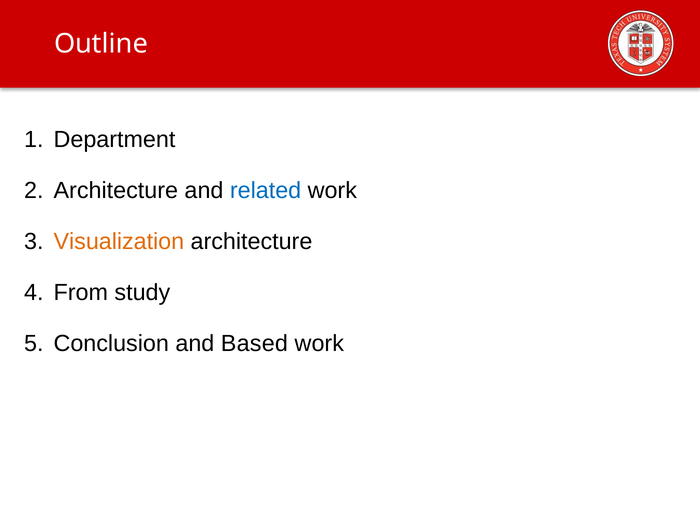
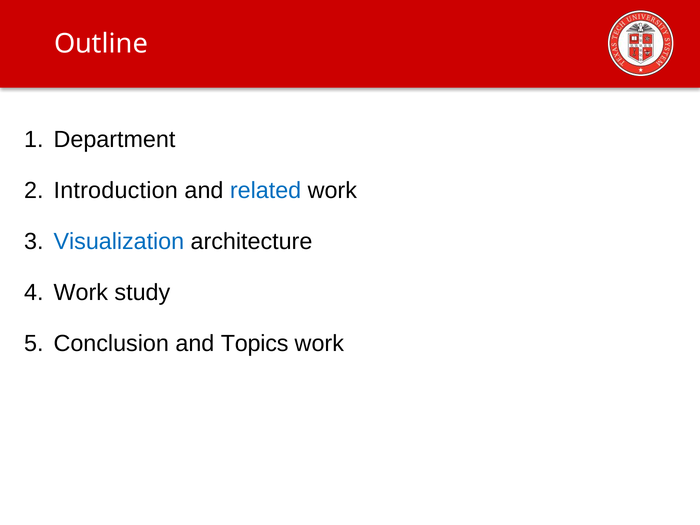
Architecture at (116, 190): Architecture -> Introduction
Visualization colour: orange -> blue
From at (81, 292): From -> Work
Based: Based -> Topics
